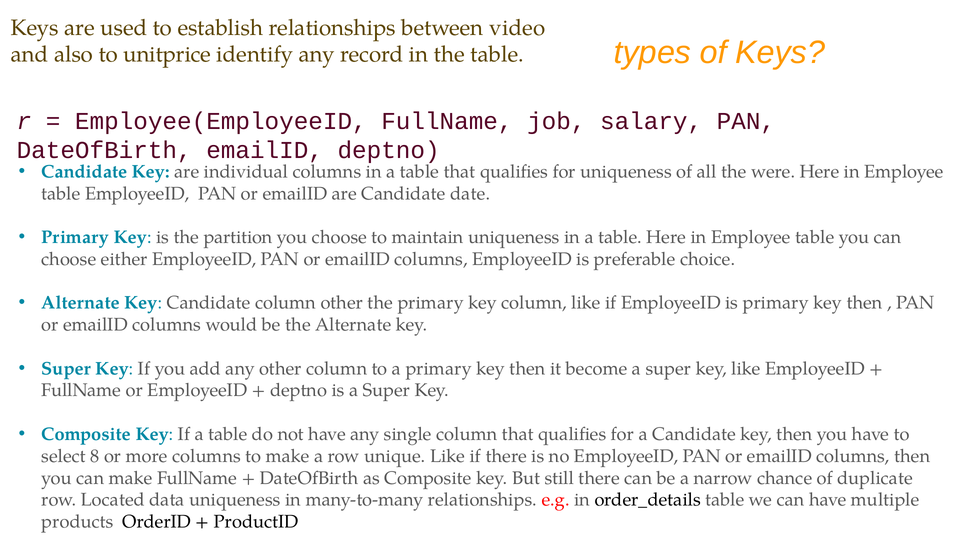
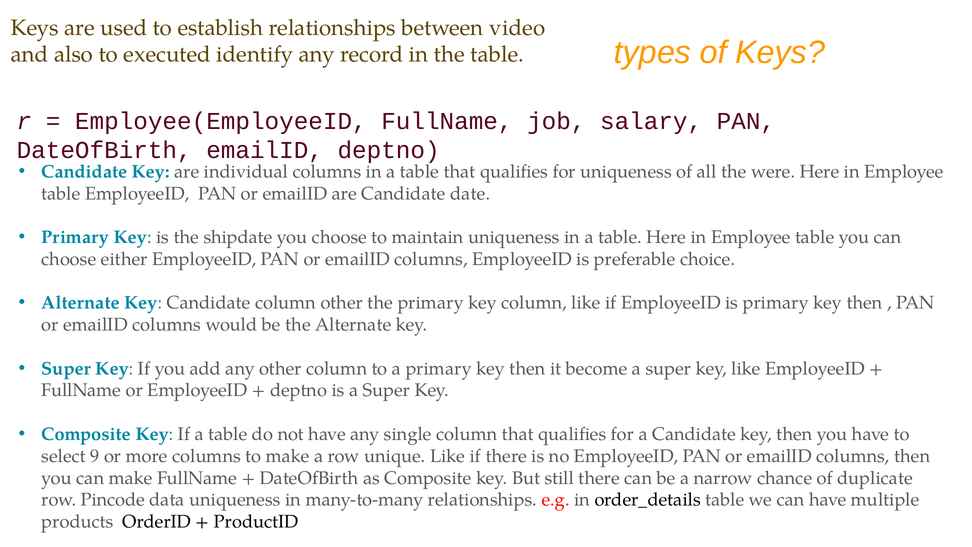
unitprice: unitprice -> executed
partition: partition -> shipdate
8: 8 -> 9
Located: Located -> Pincode
